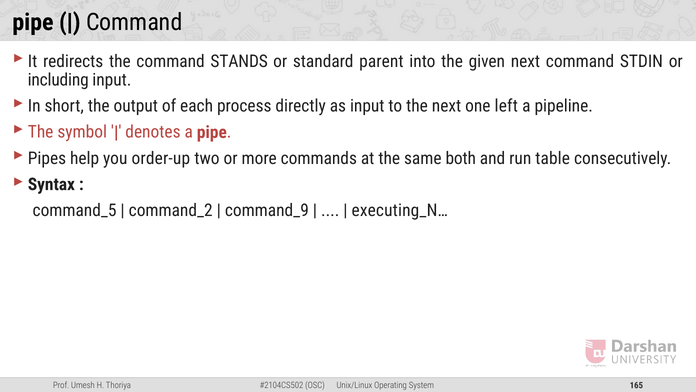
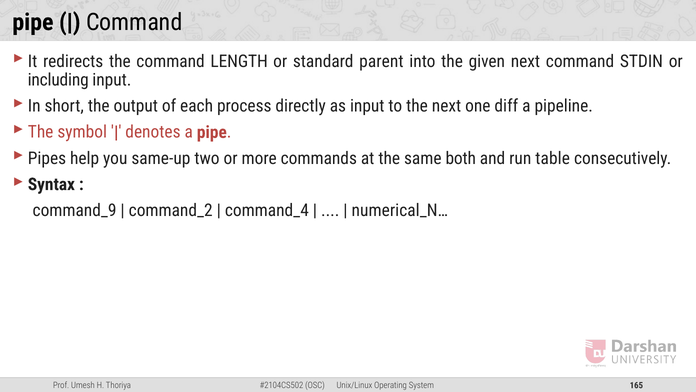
STANDS: STANDS -> LENGTH
left: left -> diff
order-up: order-up -> same-up
command_5: command_5 -> command_9
command_9: command_9 -> command_4
executing_N…: executing_N… -> numerical_N…
